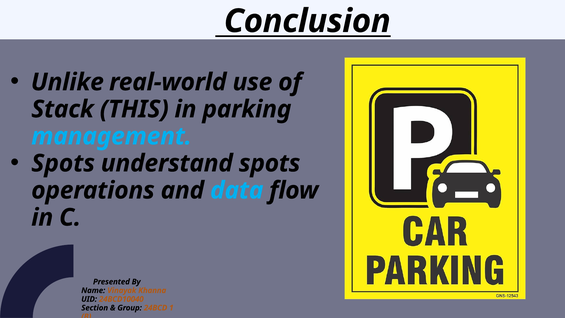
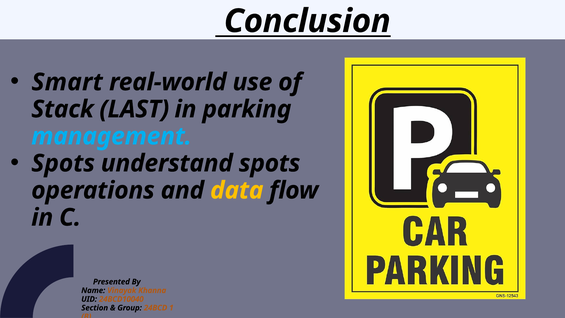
Unlike: Unlike -> Smart
THIS: THIS -> LAST
data colour: light blue -> yellow
